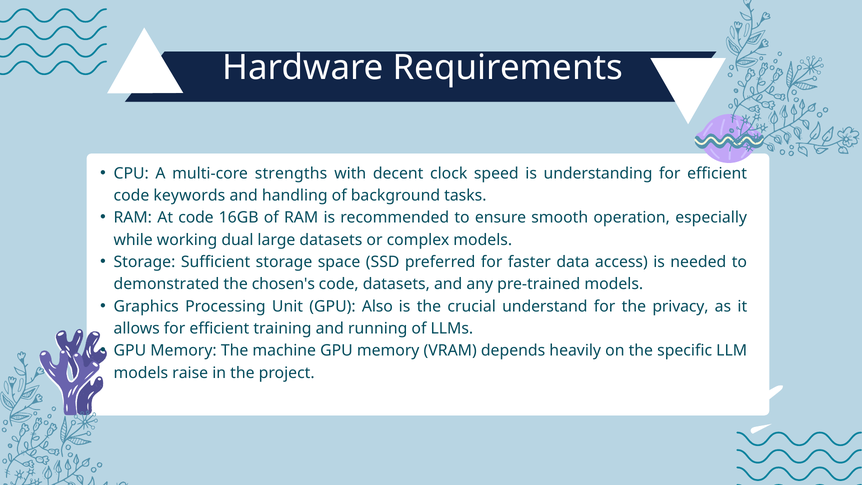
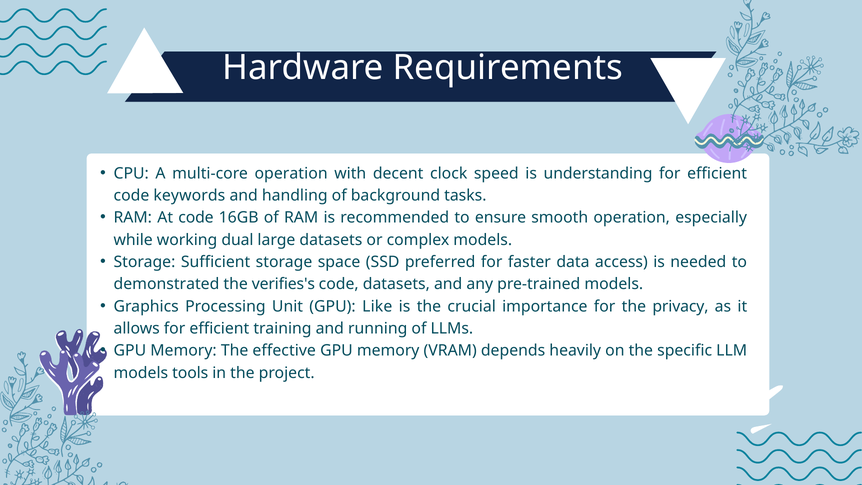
multi-core strengths: strengths -> operation
chosen's: chosen's -> verifies's
Also: Also -> Like
understand: understand -> importance
machine: machine -> effective
raise: raise -> tools
